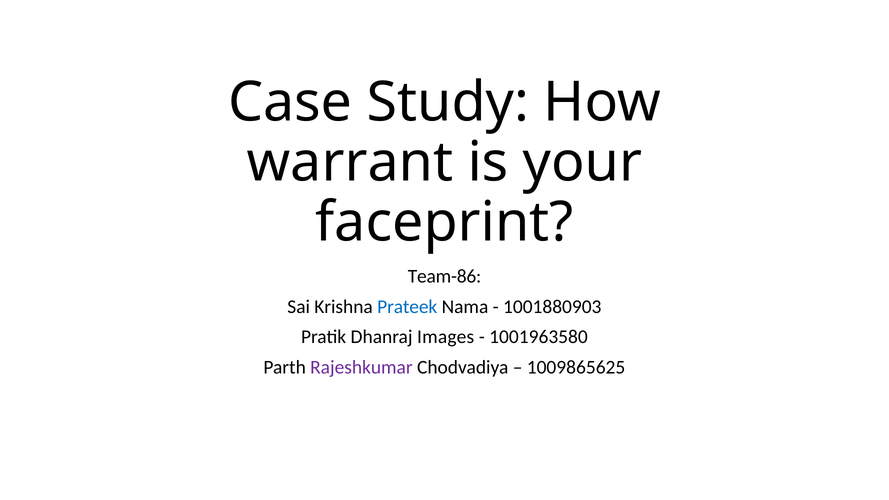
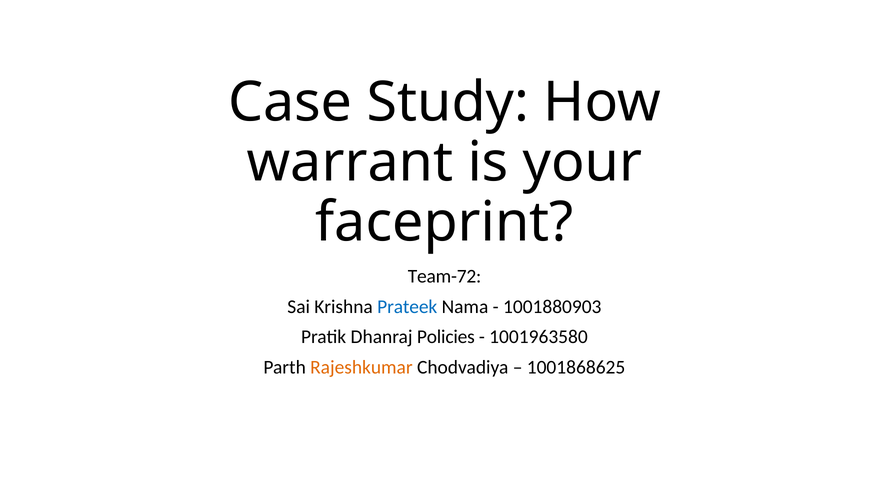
Team-86: Team-86 -> Team-72
Images: Images -> Policies
Rajeshkumar colour: purple -> orange
1009865625: 1009865625 -> 1001868625
